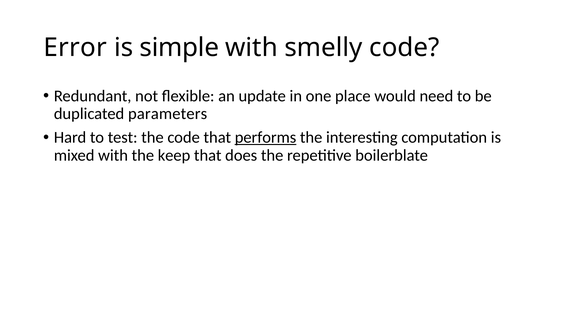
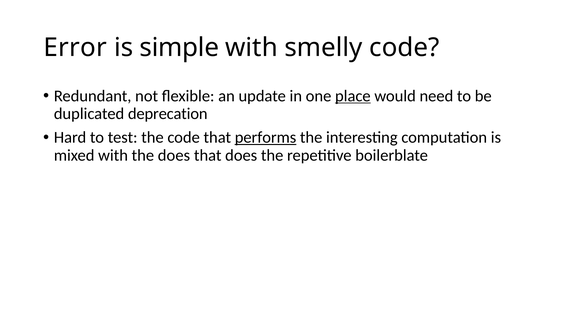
place underline: none -> present
parameters: parameters -> deprecation
the keep: keep -> does
